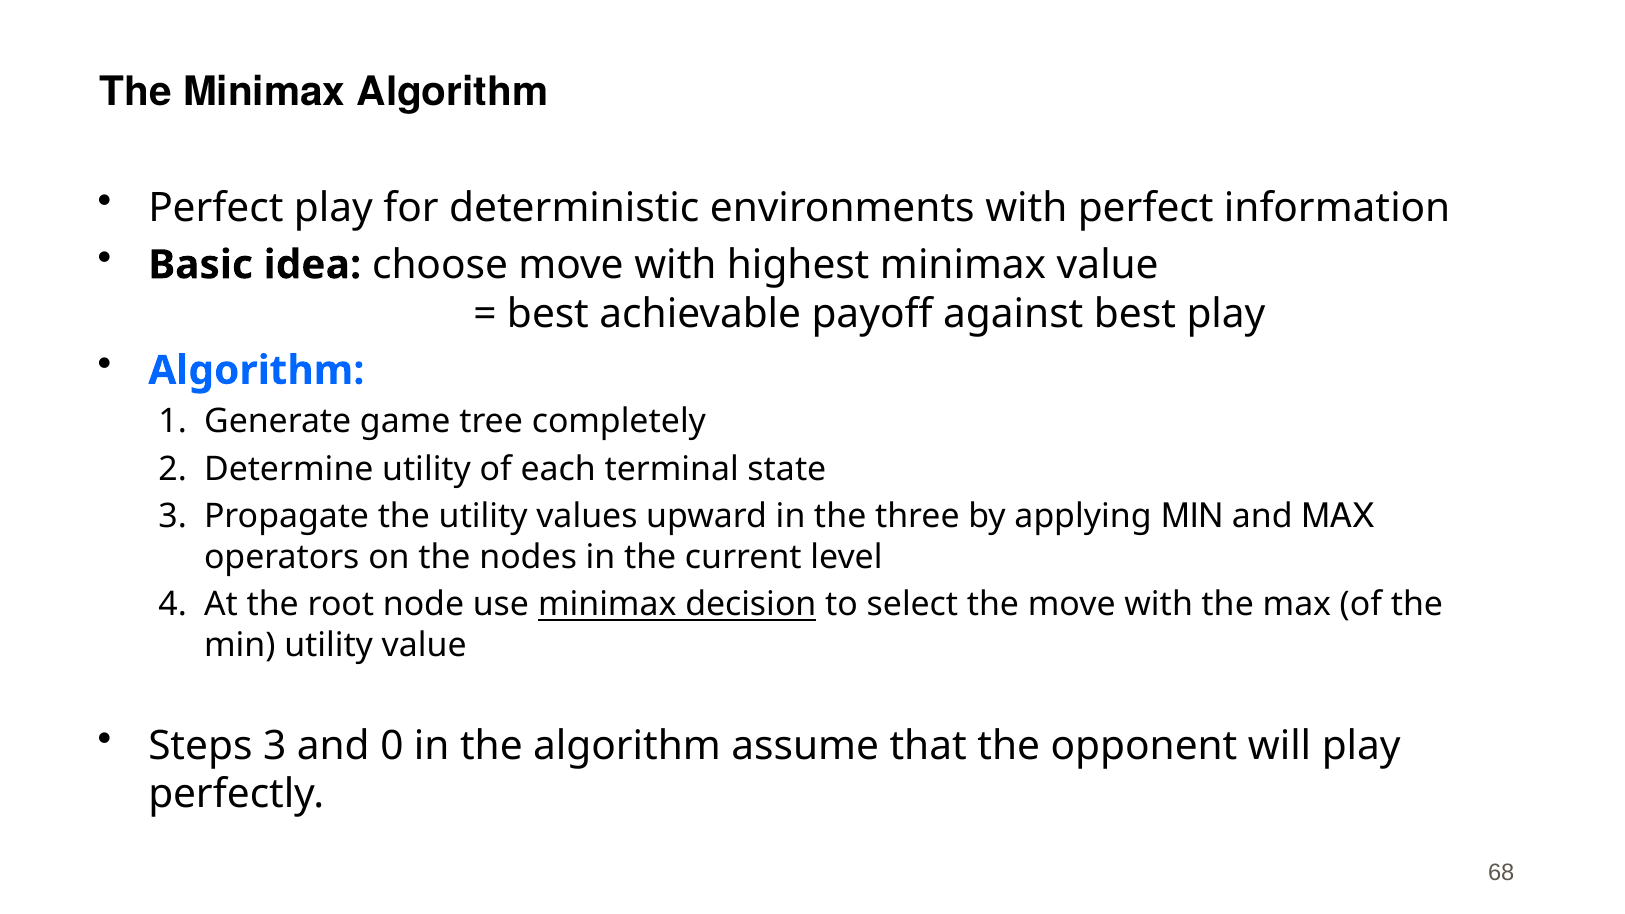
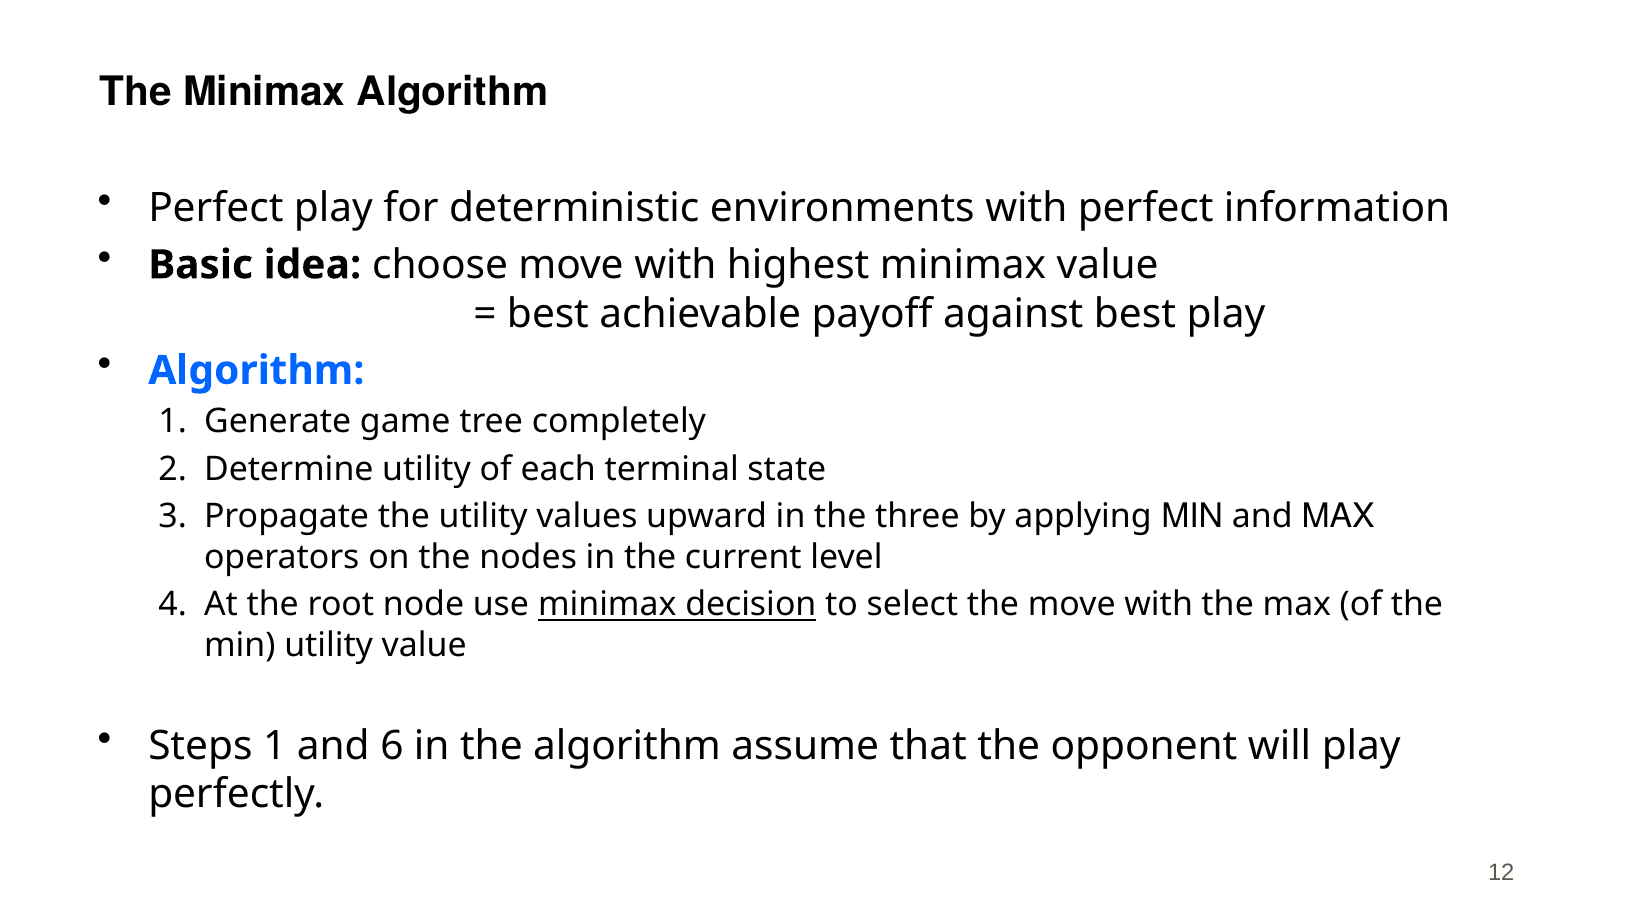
Steps 3: 3 -> 1
0: 0 -> 6
68: 68 -> 12
